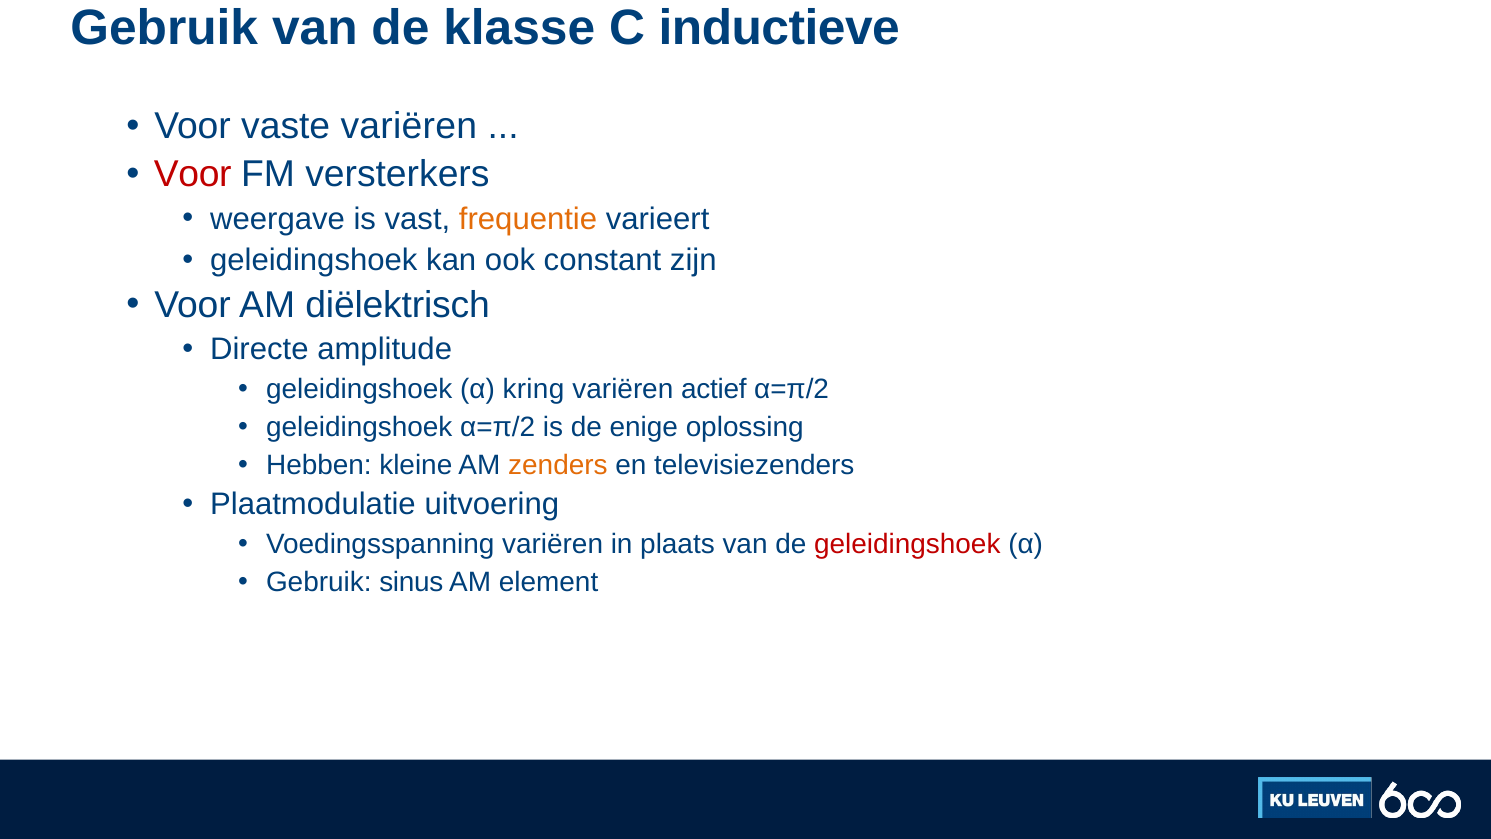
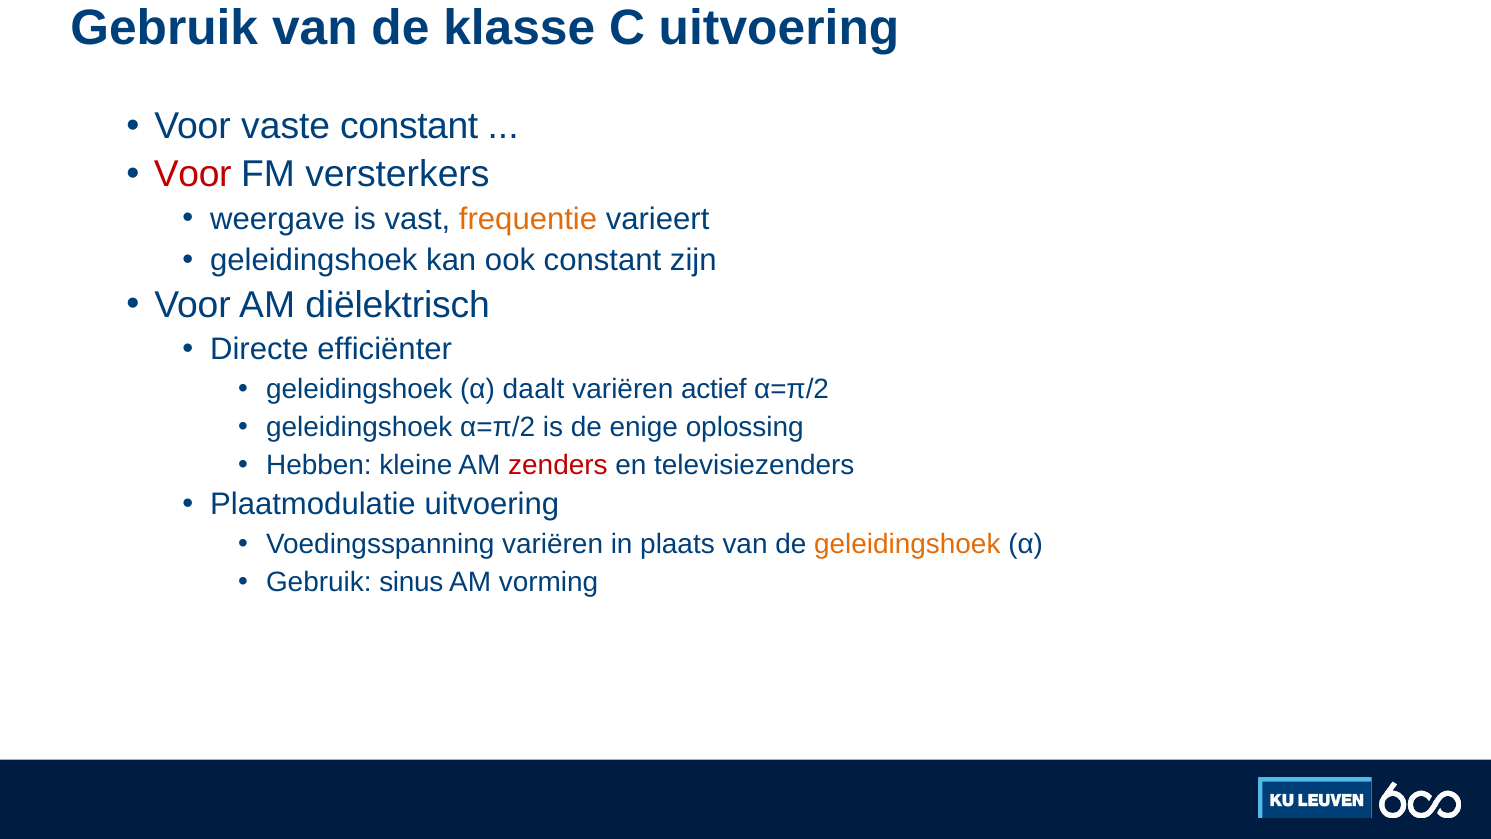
C inductieve: inductieve -> uitvoering
vaste variëren: variëren -> constant
amplitude: amplitude -> efficiënter
kring: kring -> daalt
zenders colour: orange -> red
geleidingshoek at (907, 544) colour: red -> orange
element: element -> vorming
